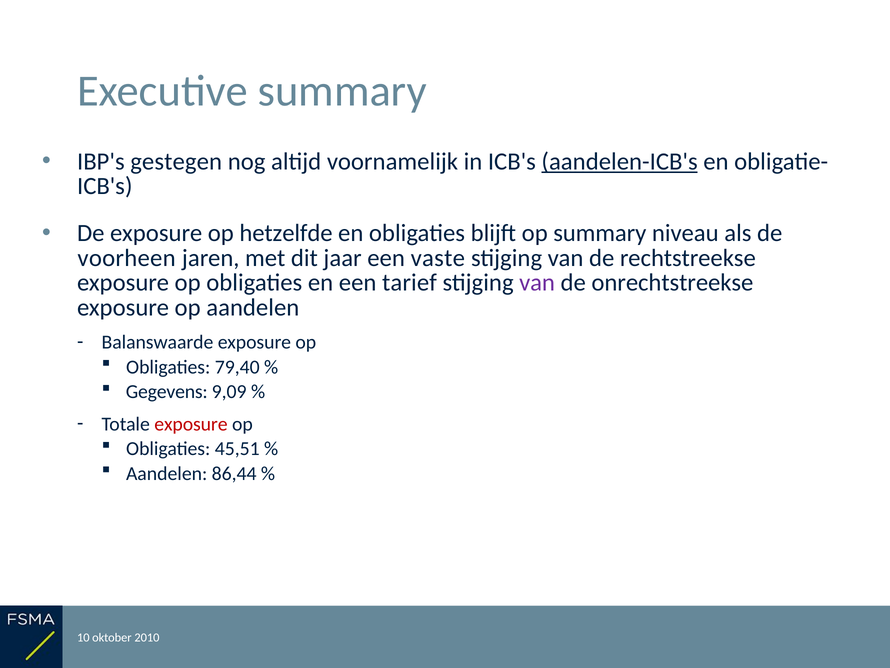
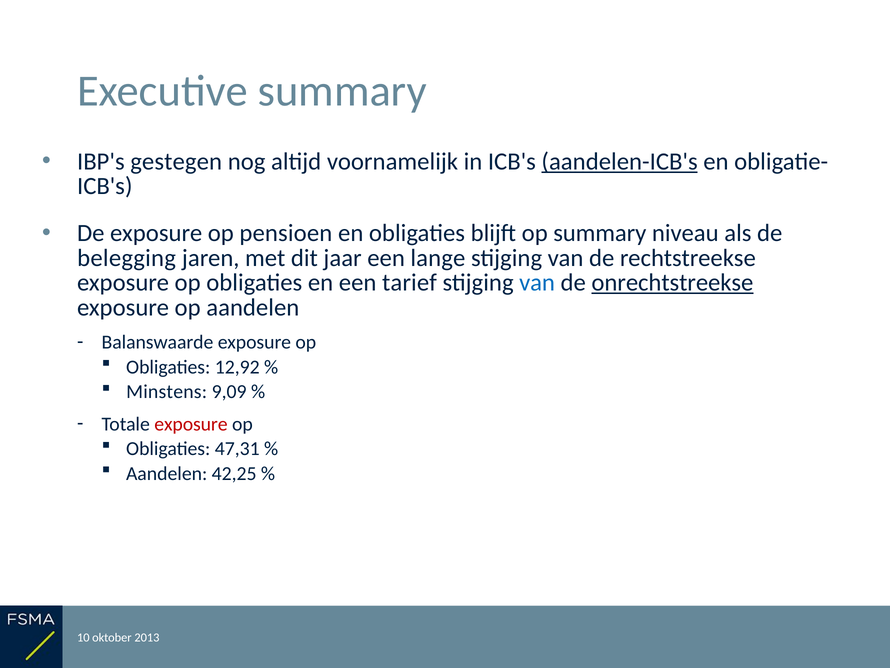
hetzelfde: hetzelfde -> pensioen
voorheen: voorheen -> belegging
vaste: vaste -> lange
van at (537, 283) colour: purple -> blue
onrechtstreekse underline: none -> present
79,40: 79,40 -> 12,92
Gegevens: Gegevens -> Minstens
45,51: 45,51 -> 47,31
86,44: 86,44 -> 42,25
2010: 2010 -> 2013
